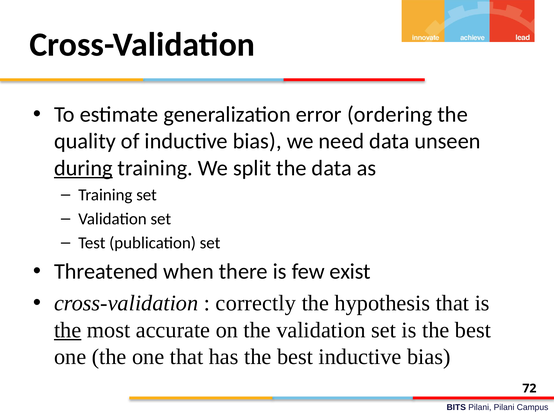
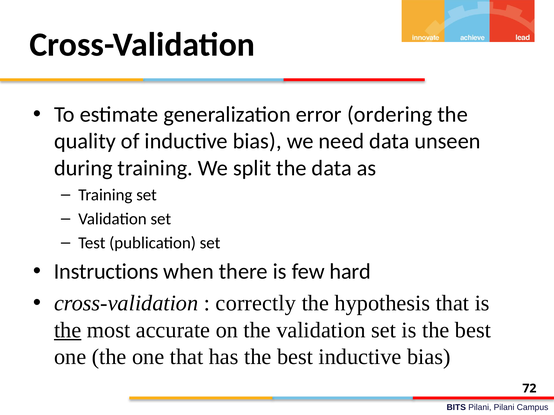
during underline: present -> none
Threatened: Threatened -> Instructions
exist: exist -> hard
